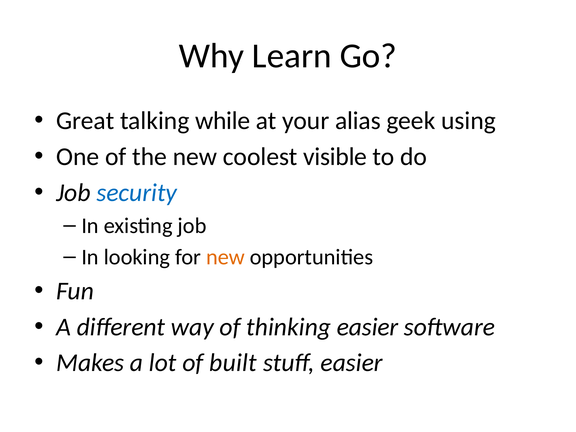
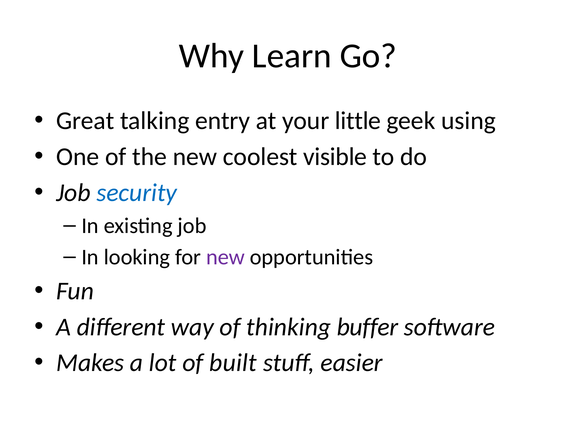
while: while -> entry
alias: alias -> little
new at (225, 257) colour: orange -> purple
thinking easier: easier -> buffer
